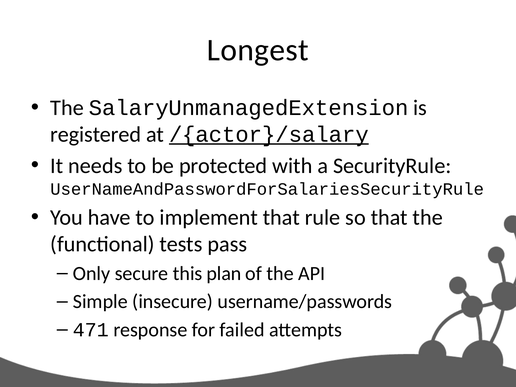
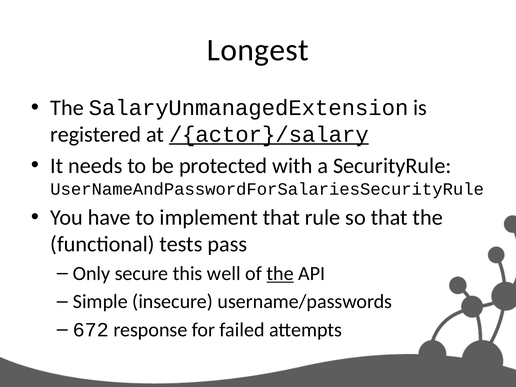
plan: plan -> well
the at (280, 274) underline: none -> present
471: 471 -> 672
